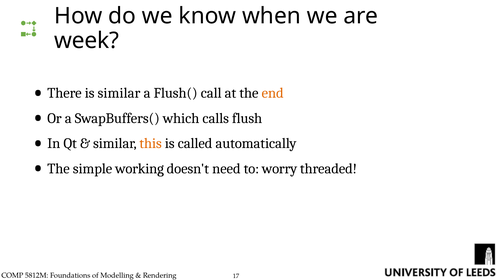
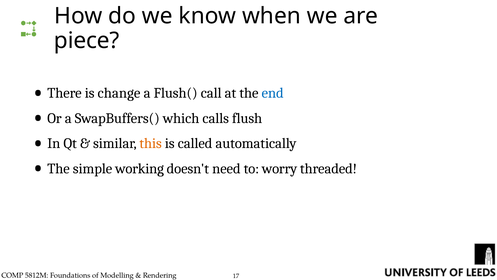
week: week -> piece
is similar: similar -> change
end colour: orange -> blue
